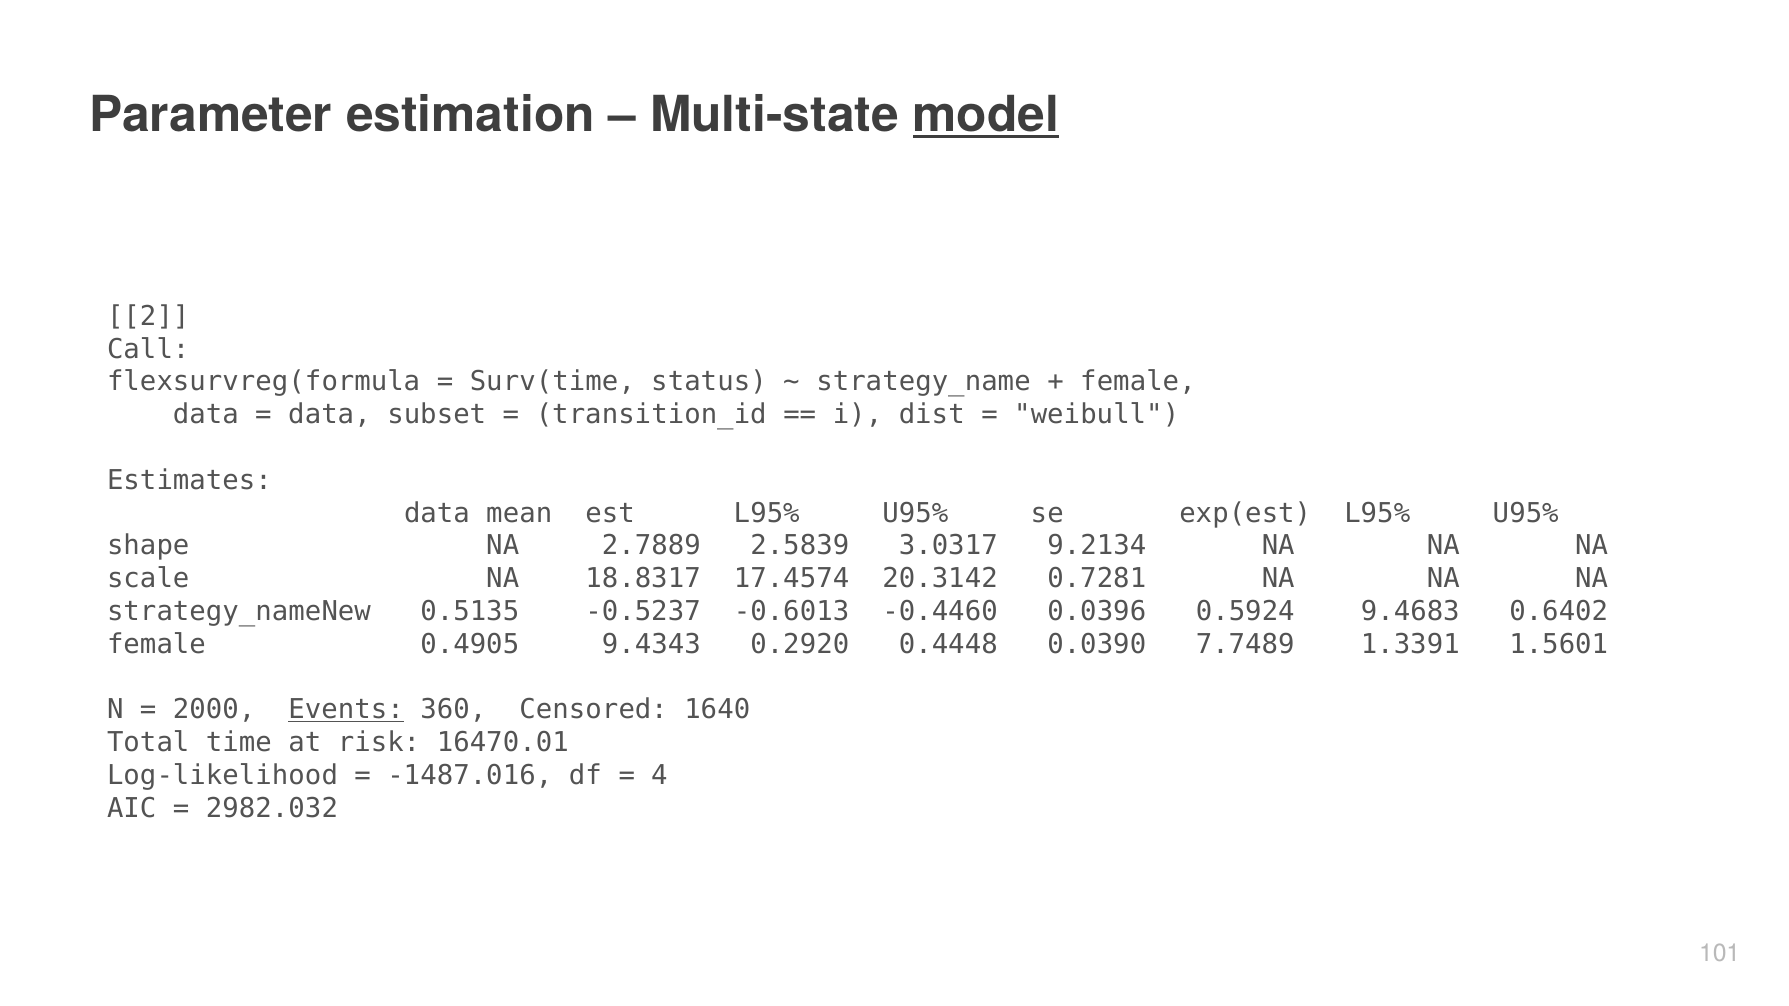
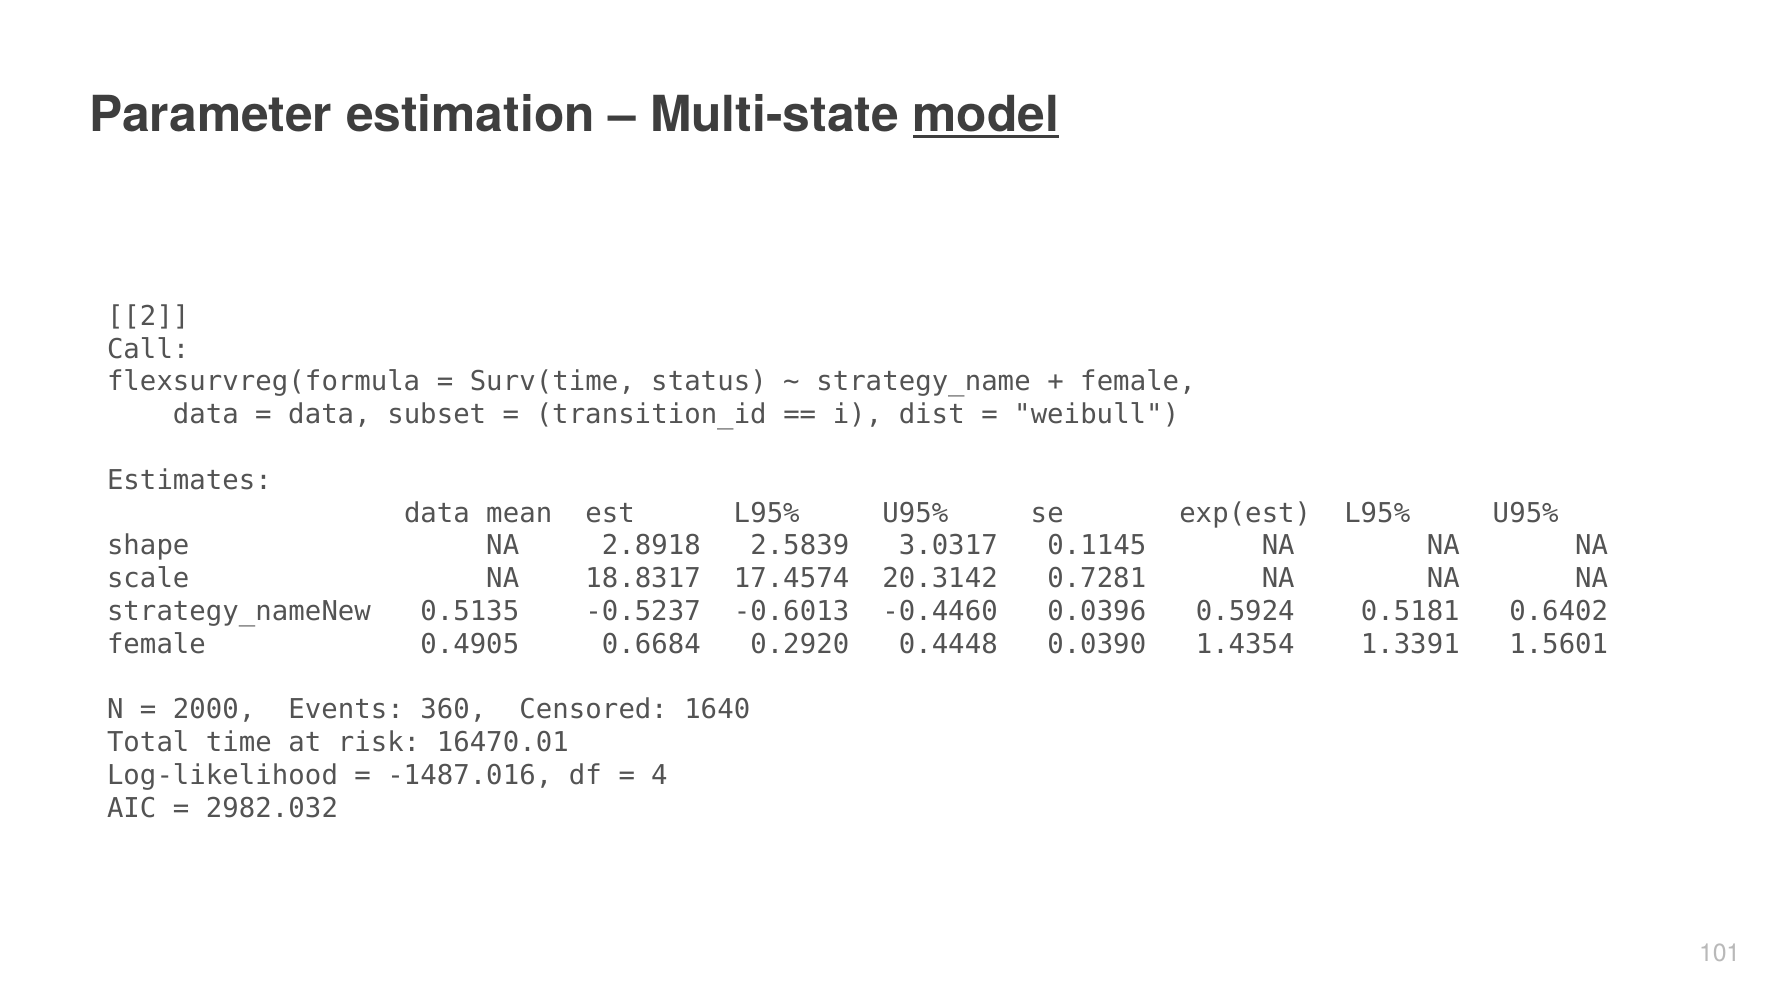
2.7889: 2.7889 -> 2.8918
9.2134: 9.2134 -> 0.1145
9.4683: 9.4683 -> 0.5181
9.4343: 9.4343 -> 0.6684
7.7489: 7.7489 -> 1.4354
Events underline: present -> none
